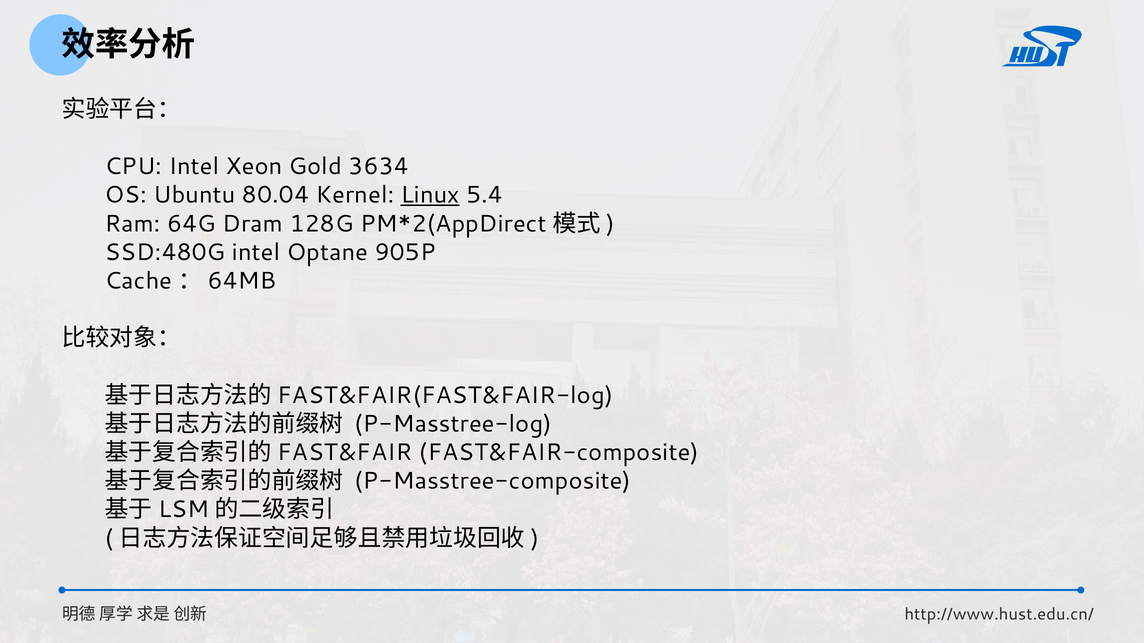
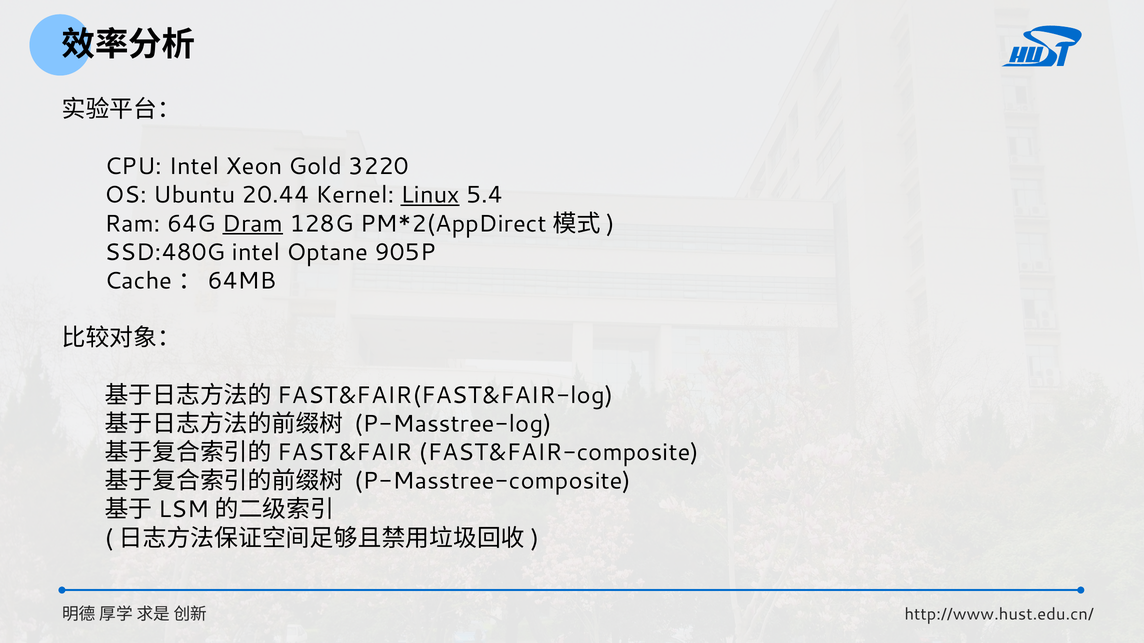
3634: 3634 -> 3220
80.04: 80.04 -> 20.44
Dram underline: none -> present
